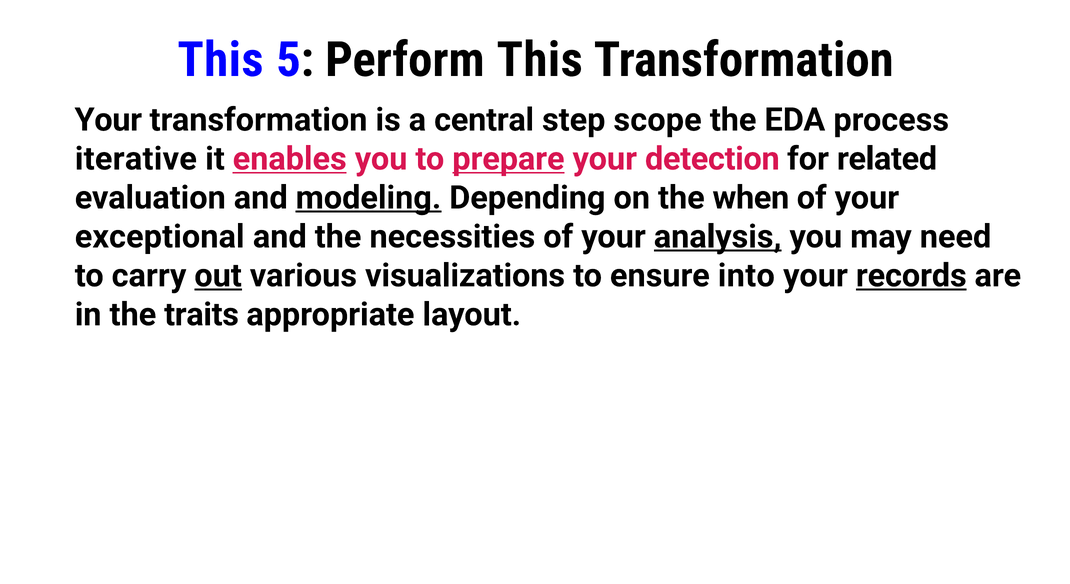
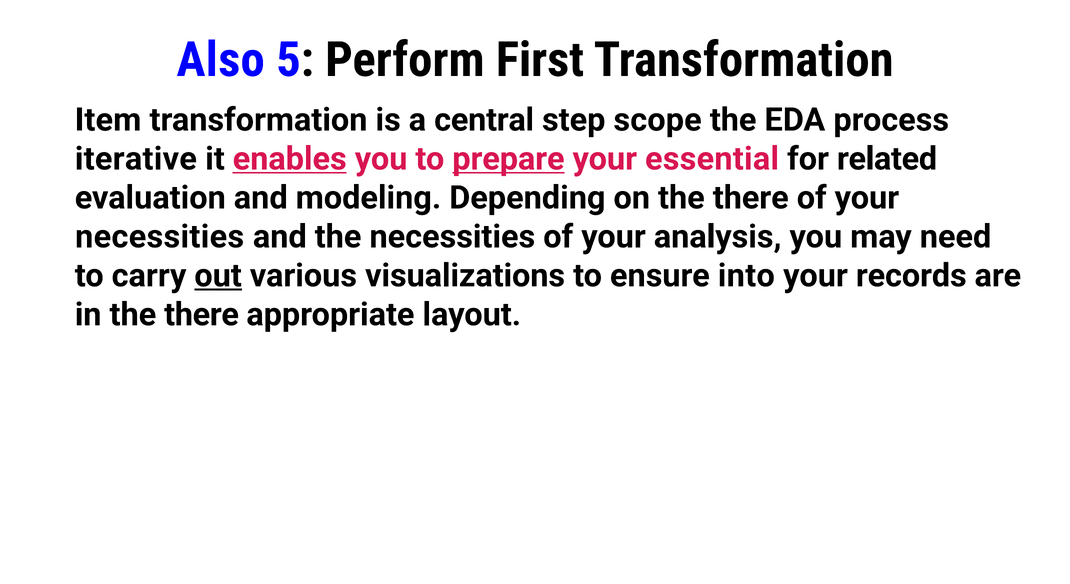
This at (220, 60): This -> Also
Perform This: This -> First
Your at (108, 120): Your -> Item
detection: detection -> essential
modeling underline: present -> none
on the when: when -> there
exceptional at (160, 237): exceptional -> necessities
analysis underline: present -> none
records underline: present -> none
in the traits: traits -> there
